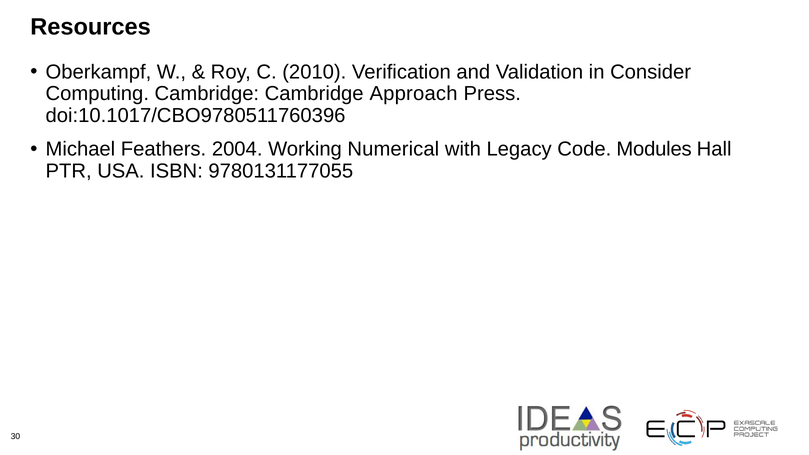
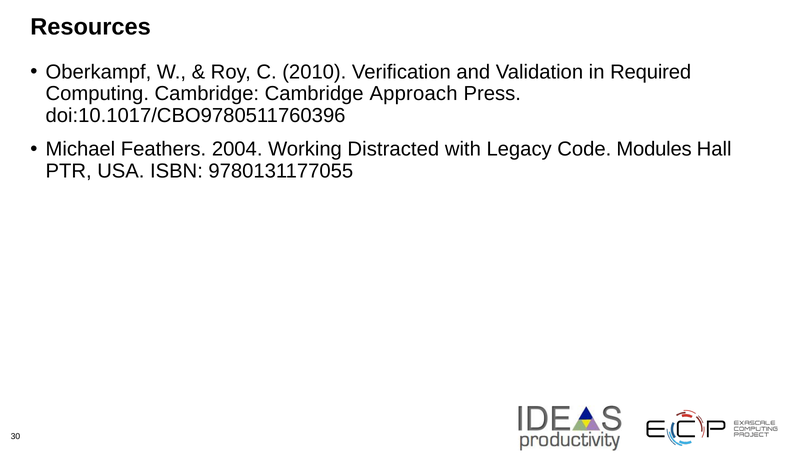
Consider: Consider -> Required
Numerical: Numerical -> Distracted
